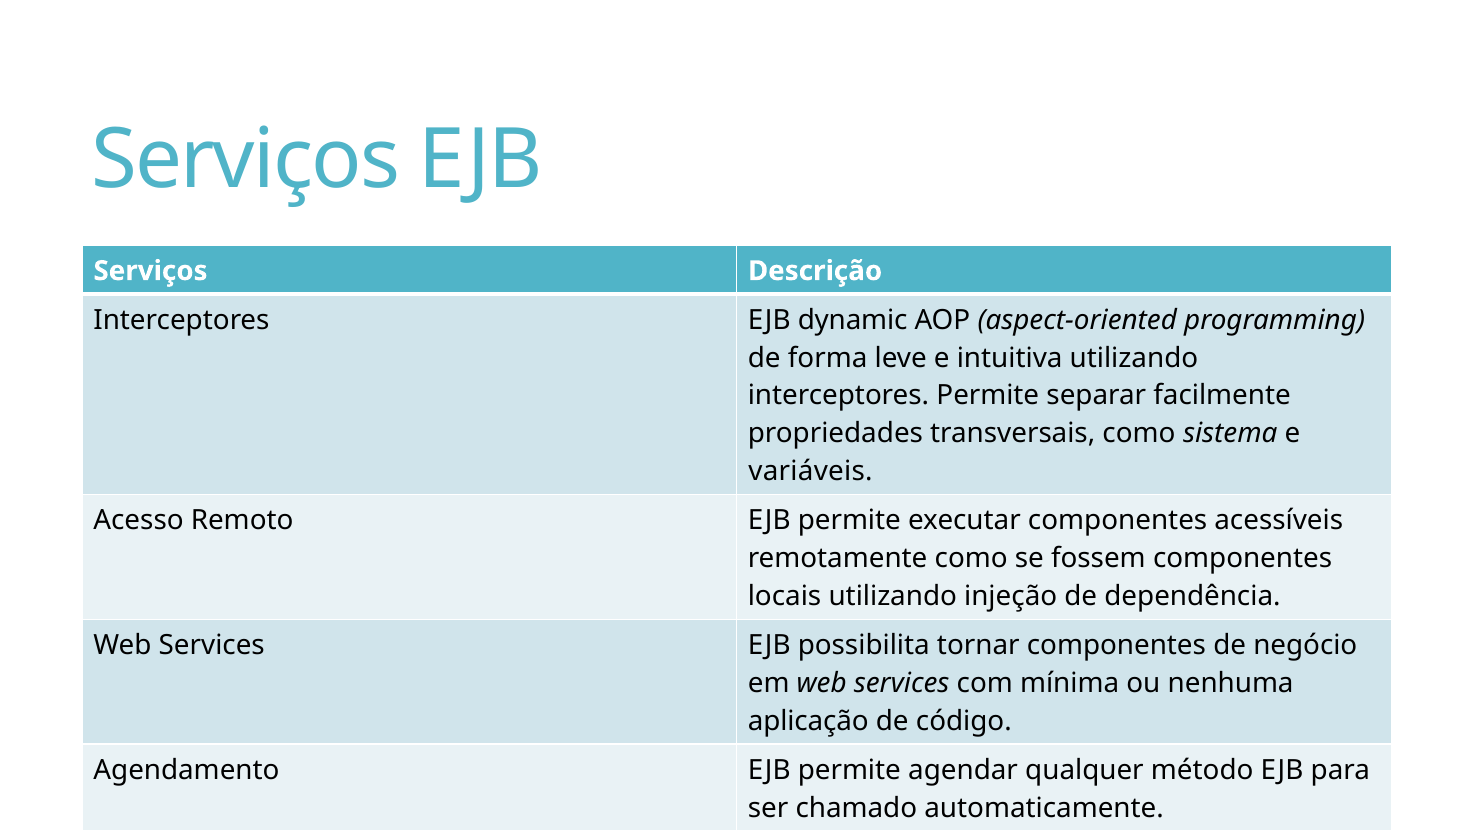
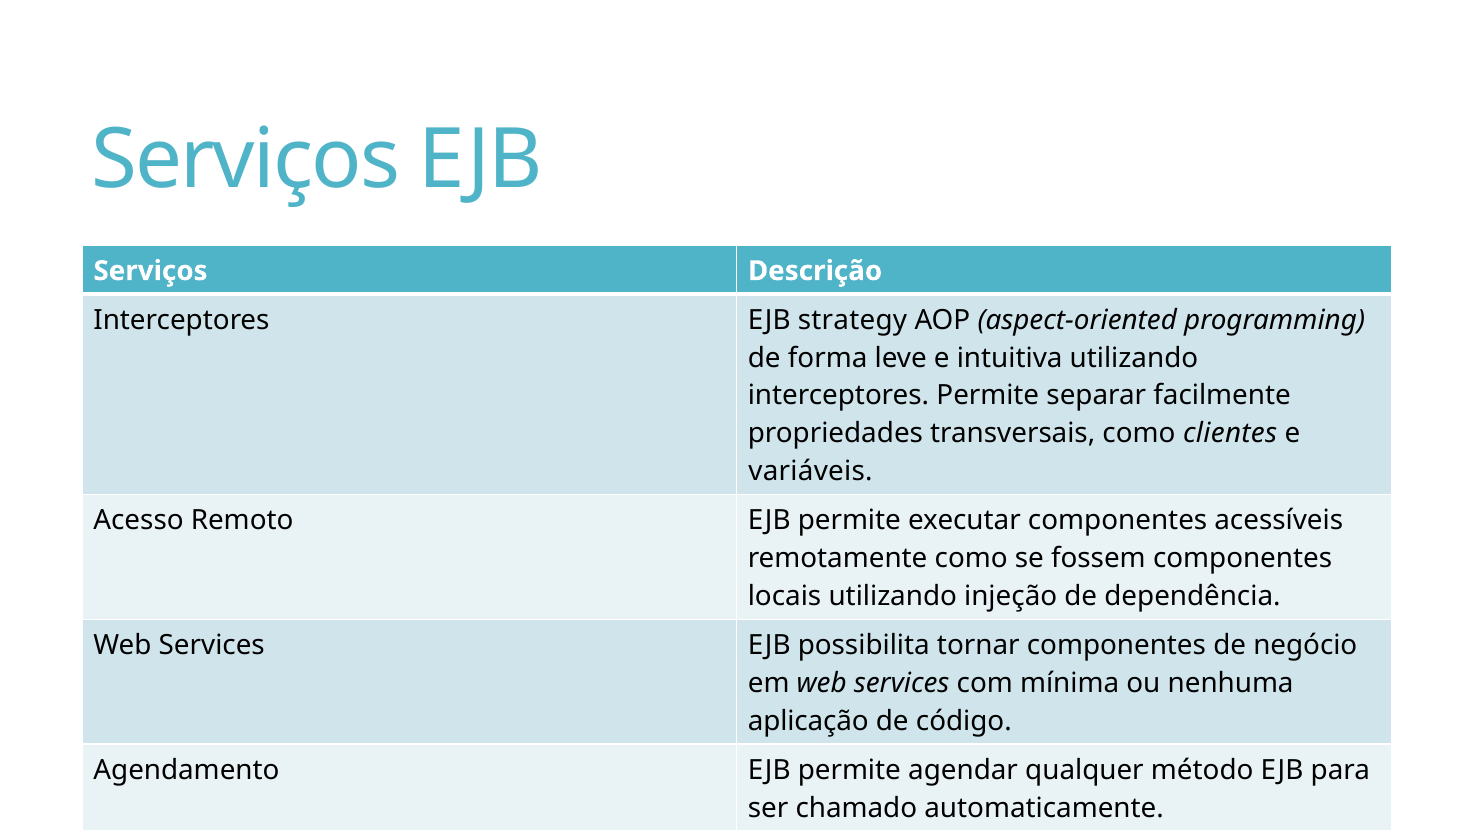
dynamic: dynamic -> strategy
sistema: sistema -> clientes
